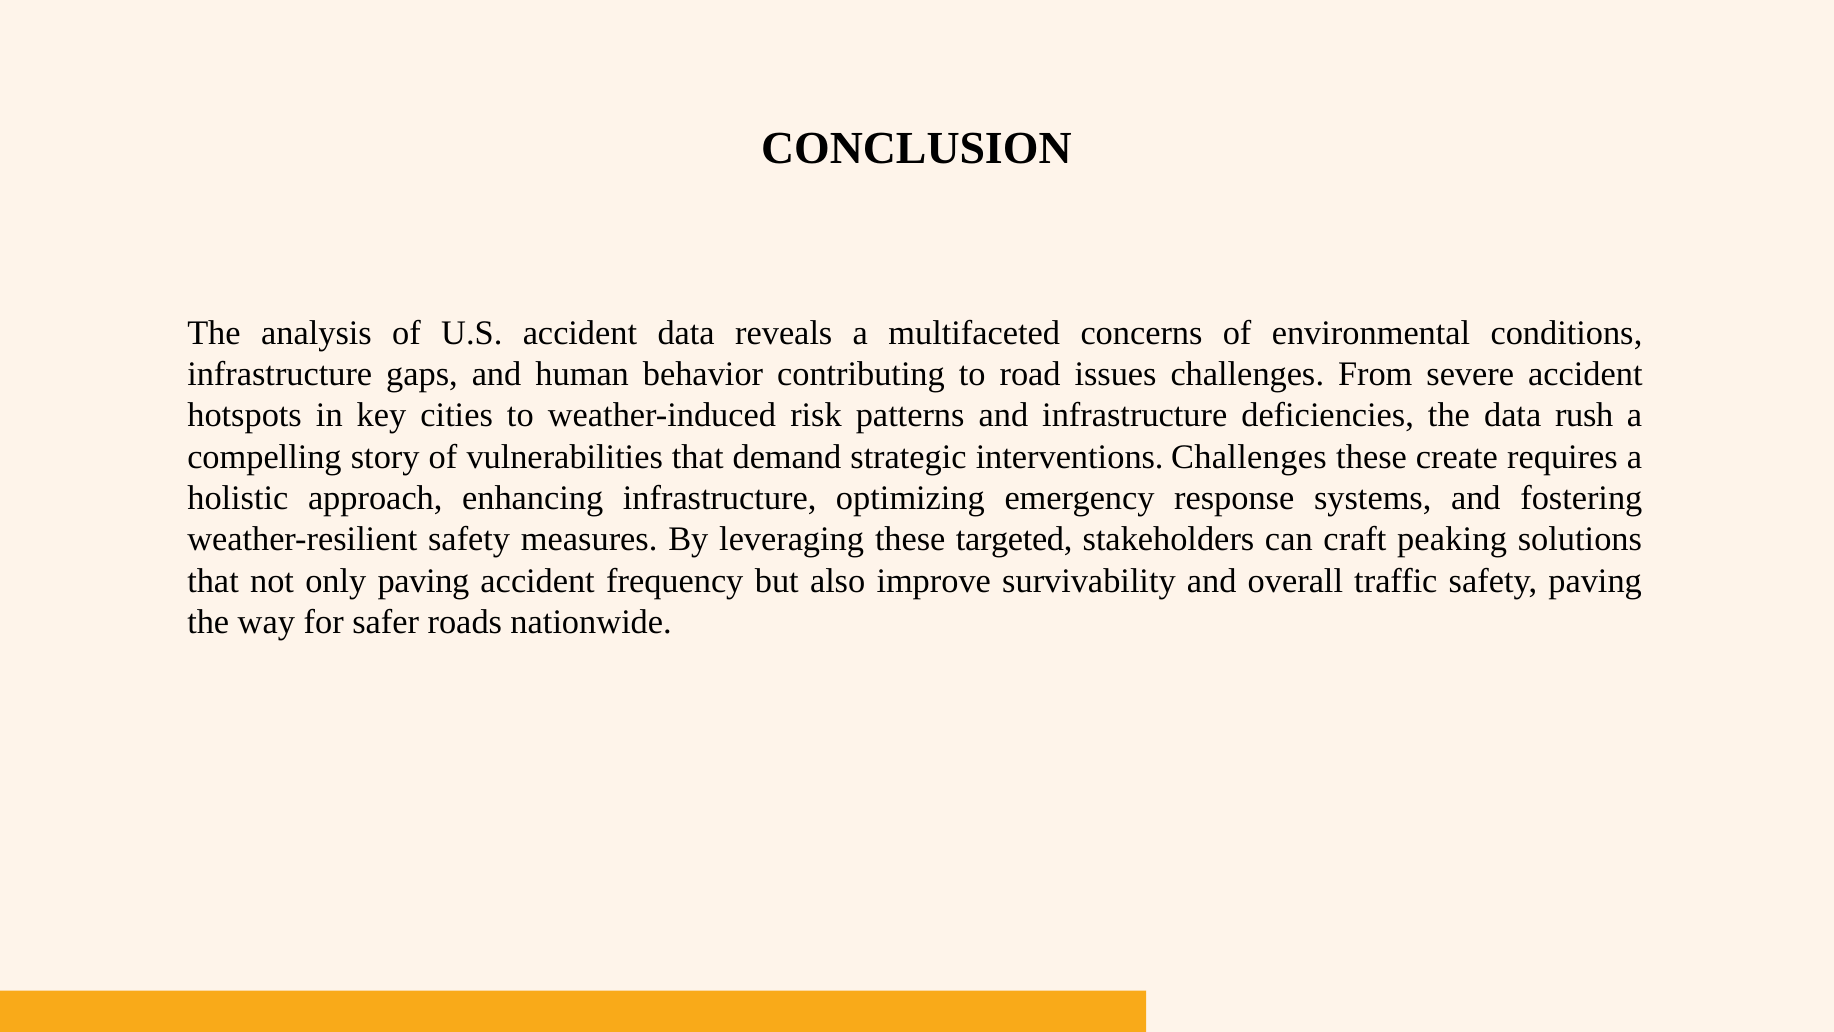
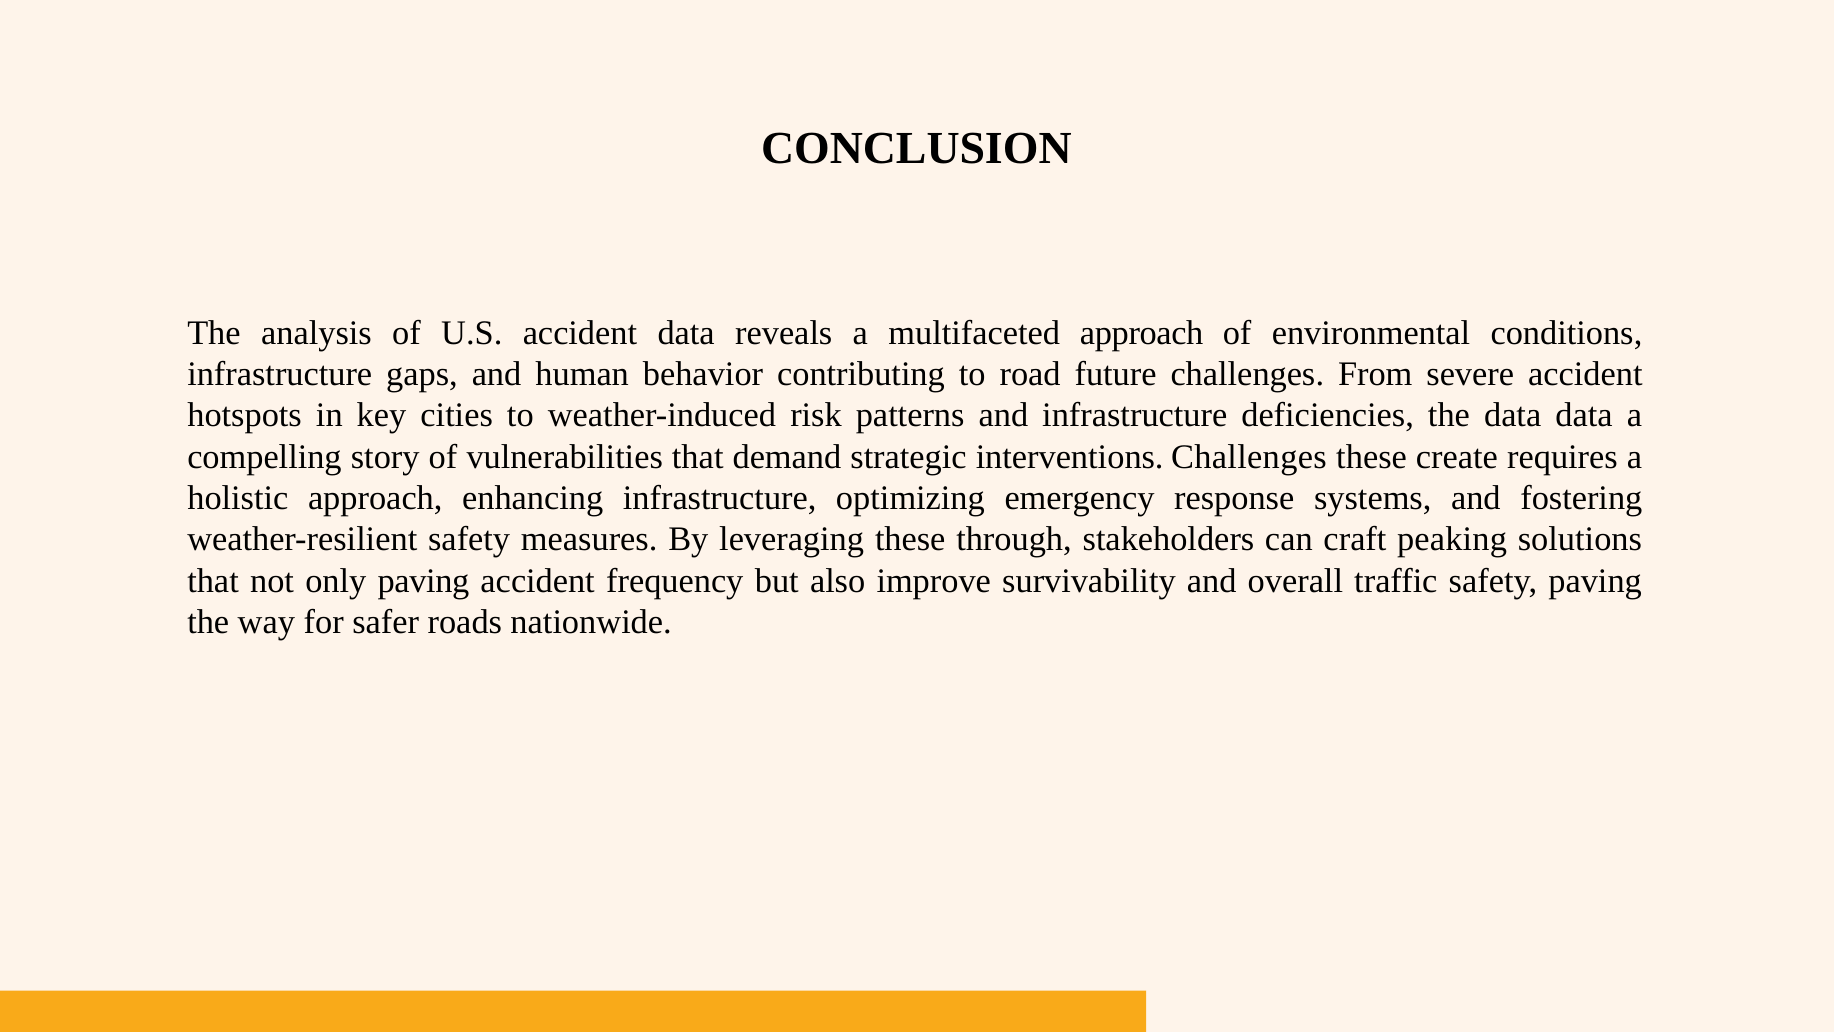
multifaceted concerns: concerns -> approach
issues: issues -> future
data rush: rush -> data
targeted: targeted -> through
